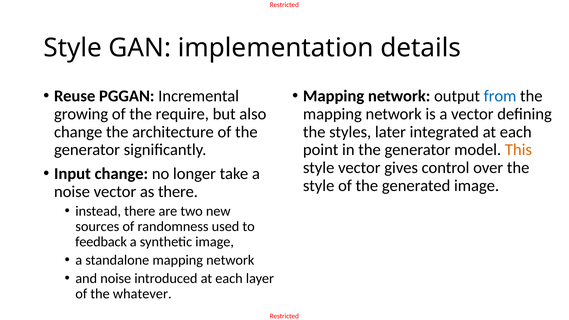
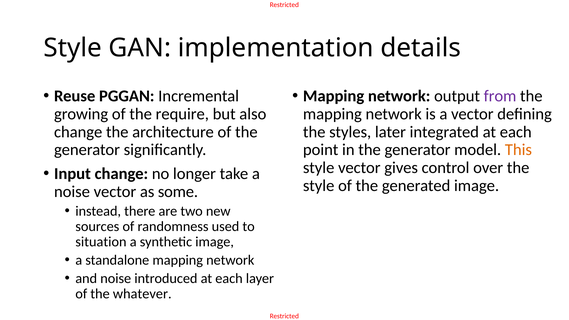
from colour: blue -> purple
as there: there -> some
feedback: feedback -> situation
